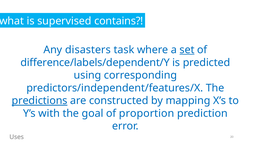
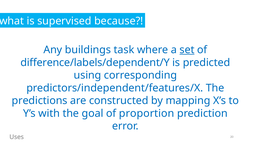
contains: contains -> because
disasters: disasters -> buildings
predictions underline: present -> none
